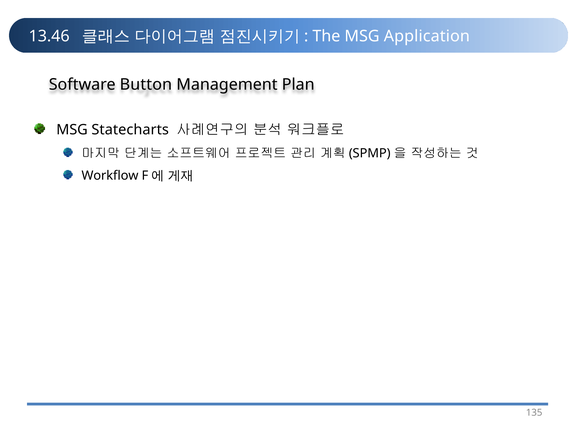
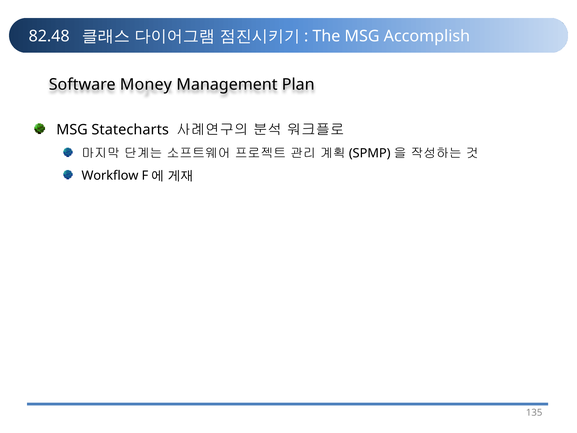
13.46: 13.46 -> 82.48
Application: Application -> Accomplish
Button: Button -> Money
